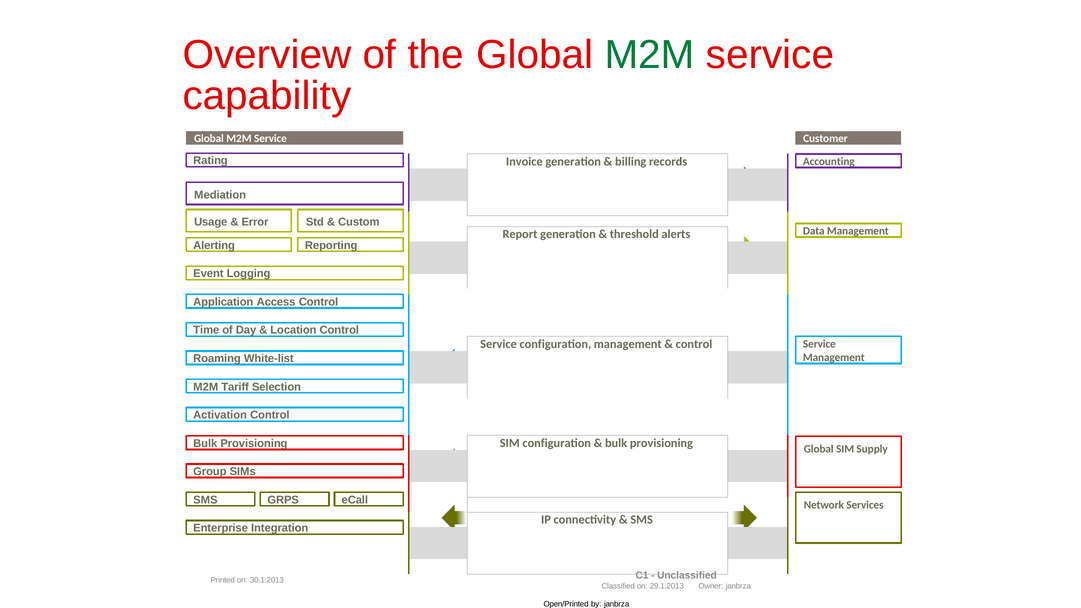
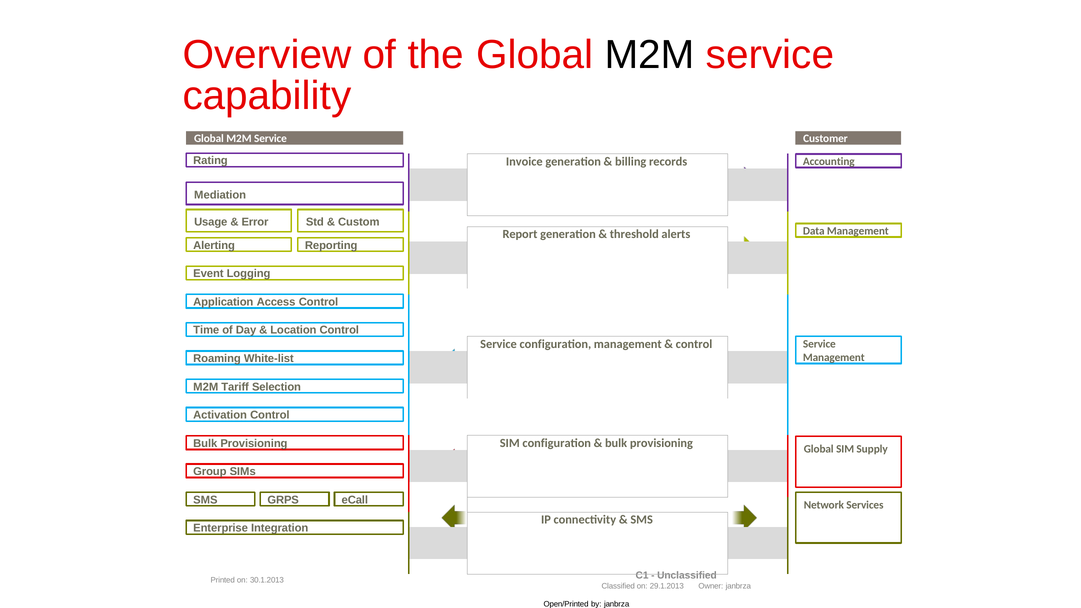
M2M at (650, 55) colour: green -> black
